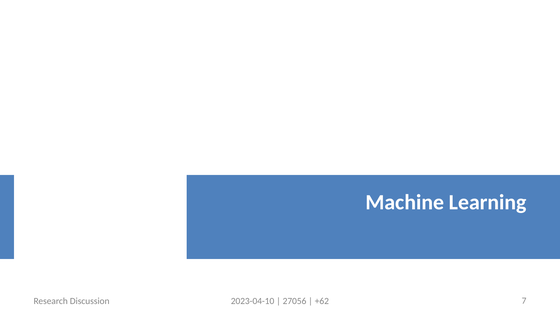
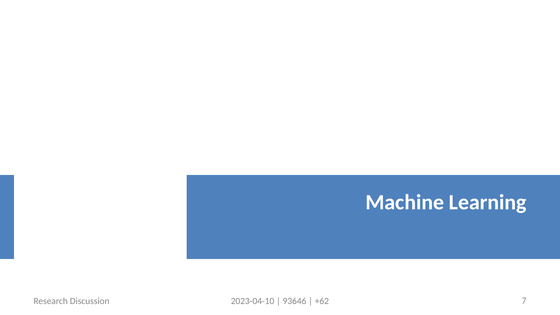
27056: 27056 -> 93646
